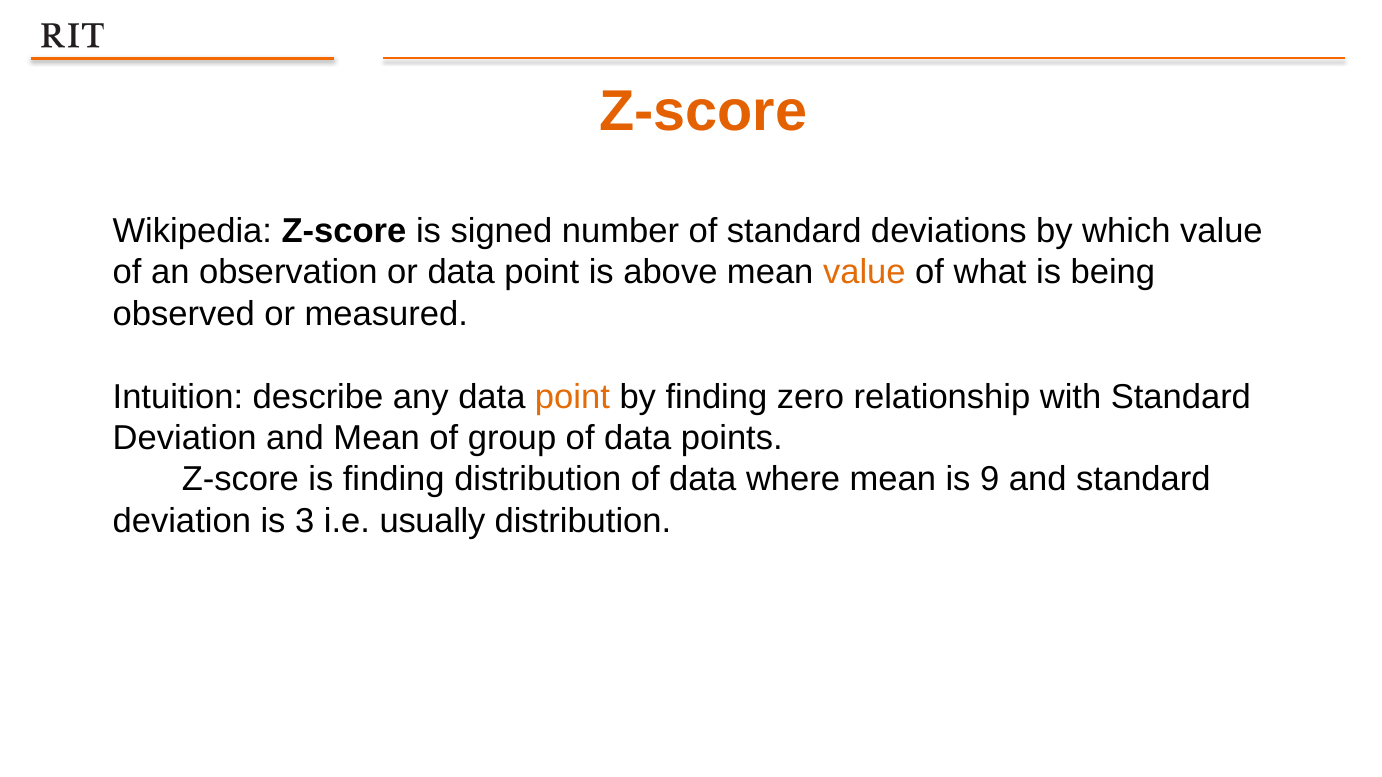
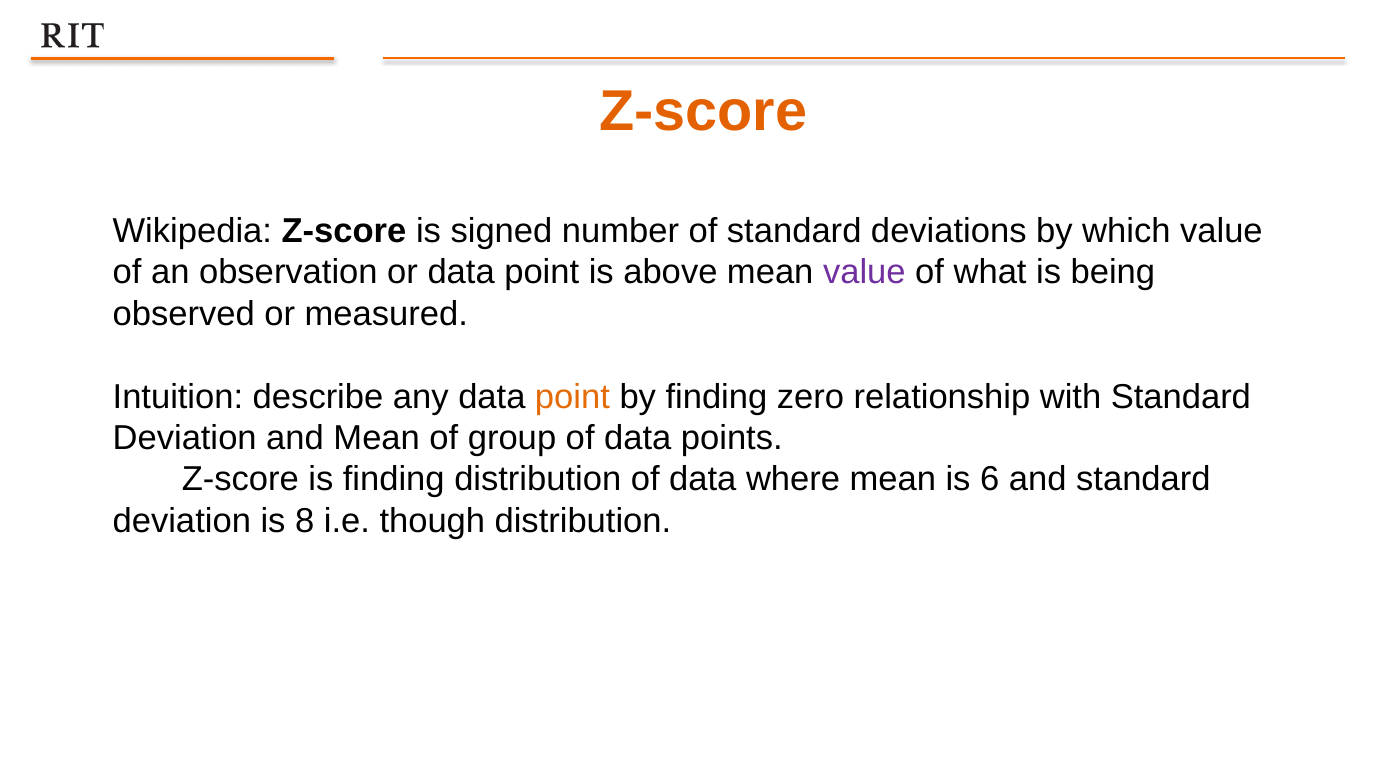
value at (864, 272) colour: orange -> purple
9: 9 -> 6
3: 3 -> 8
usually: usually -> though
